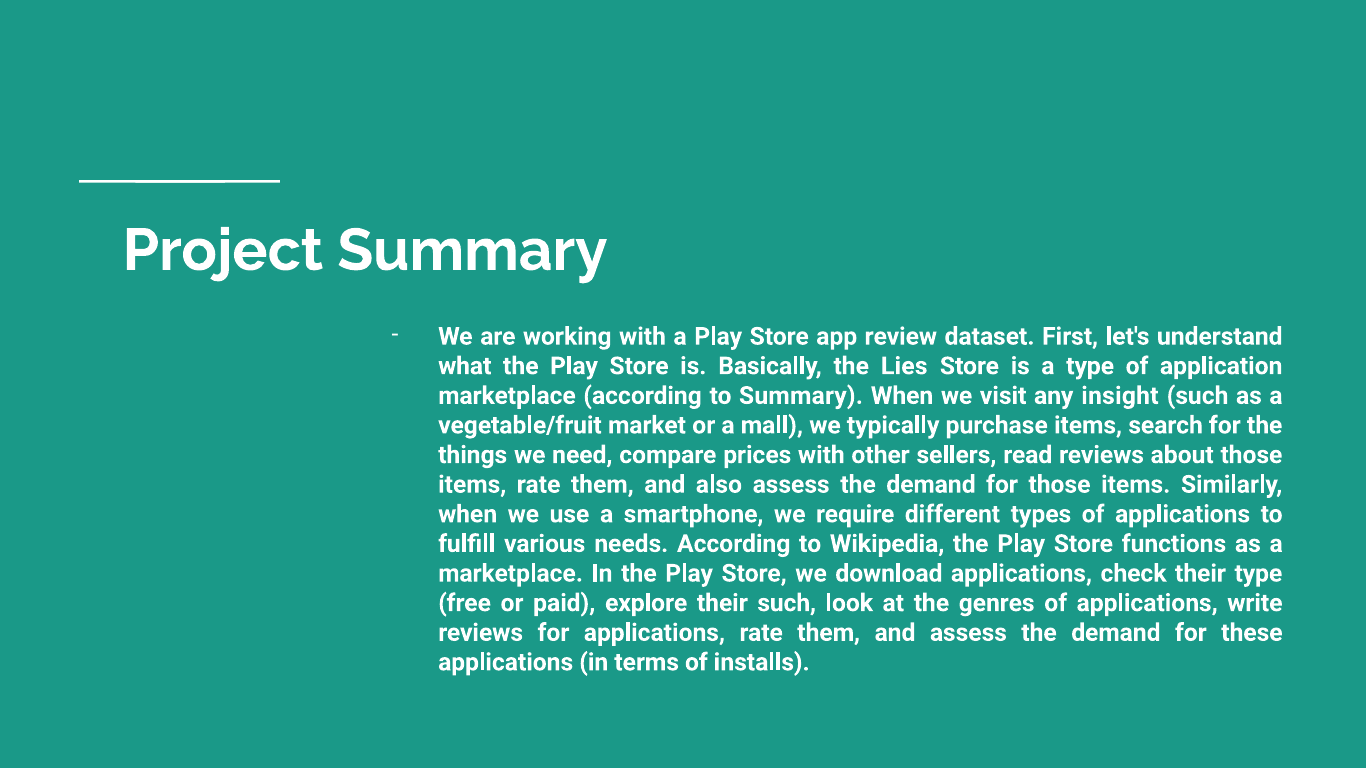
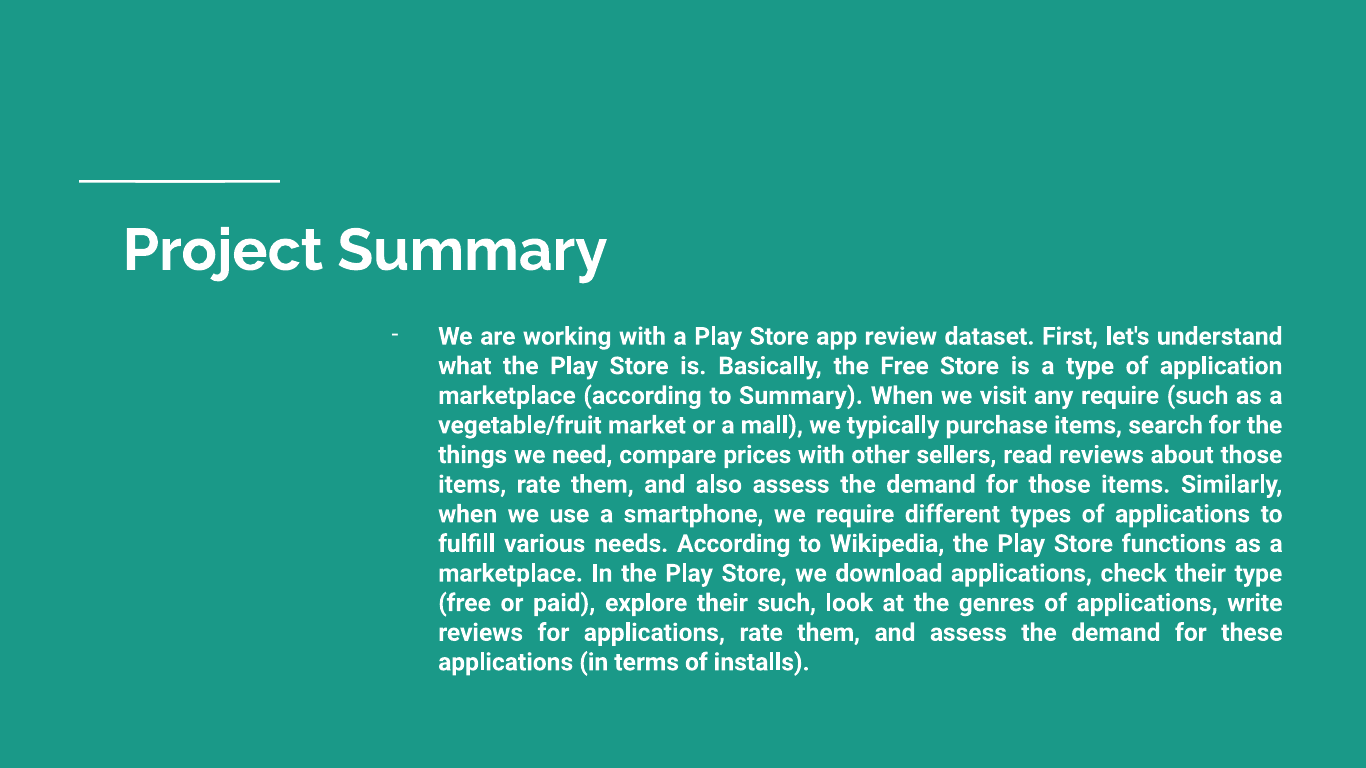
the Lies: Lies -> Free
any insight: insight -> require
